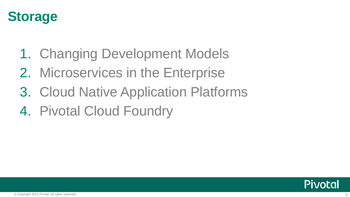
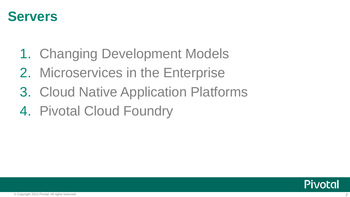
Storage: Storage -> Servers
